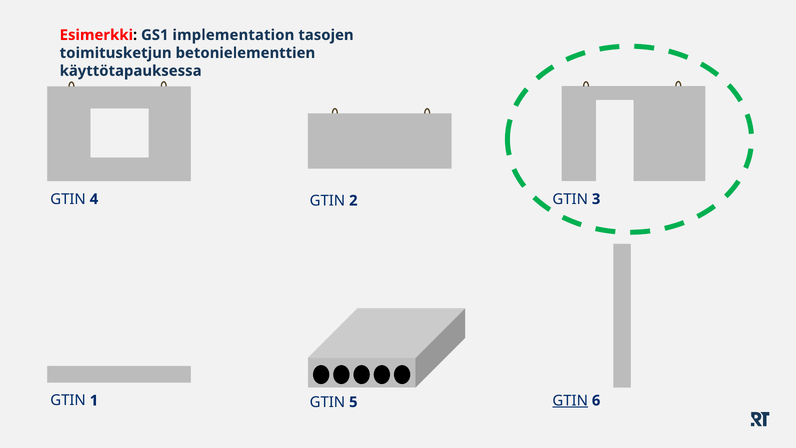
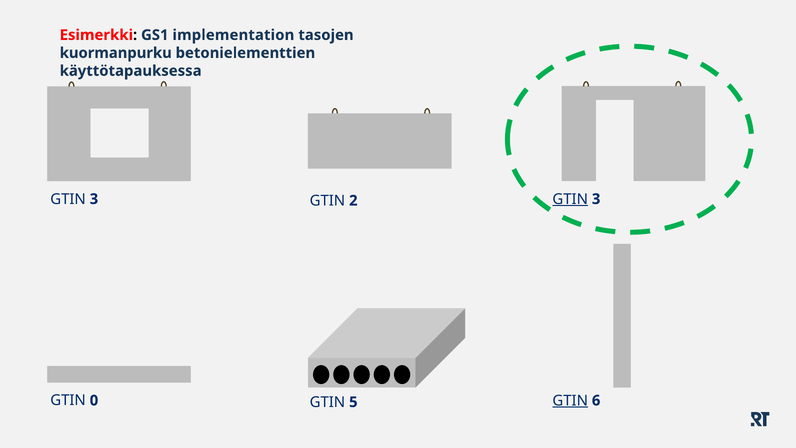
toimitusketjun: toimitusketjun -> kuormanpurku
4 at (94, 199): 4 -> 3
GTIN at (570, 199) underline: none -> present
1: 1 -> 0
